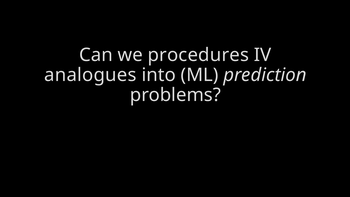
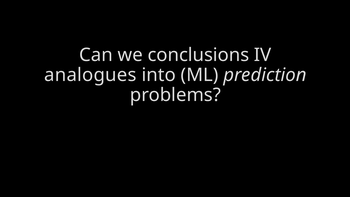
procedures: procedures -> conclusions
